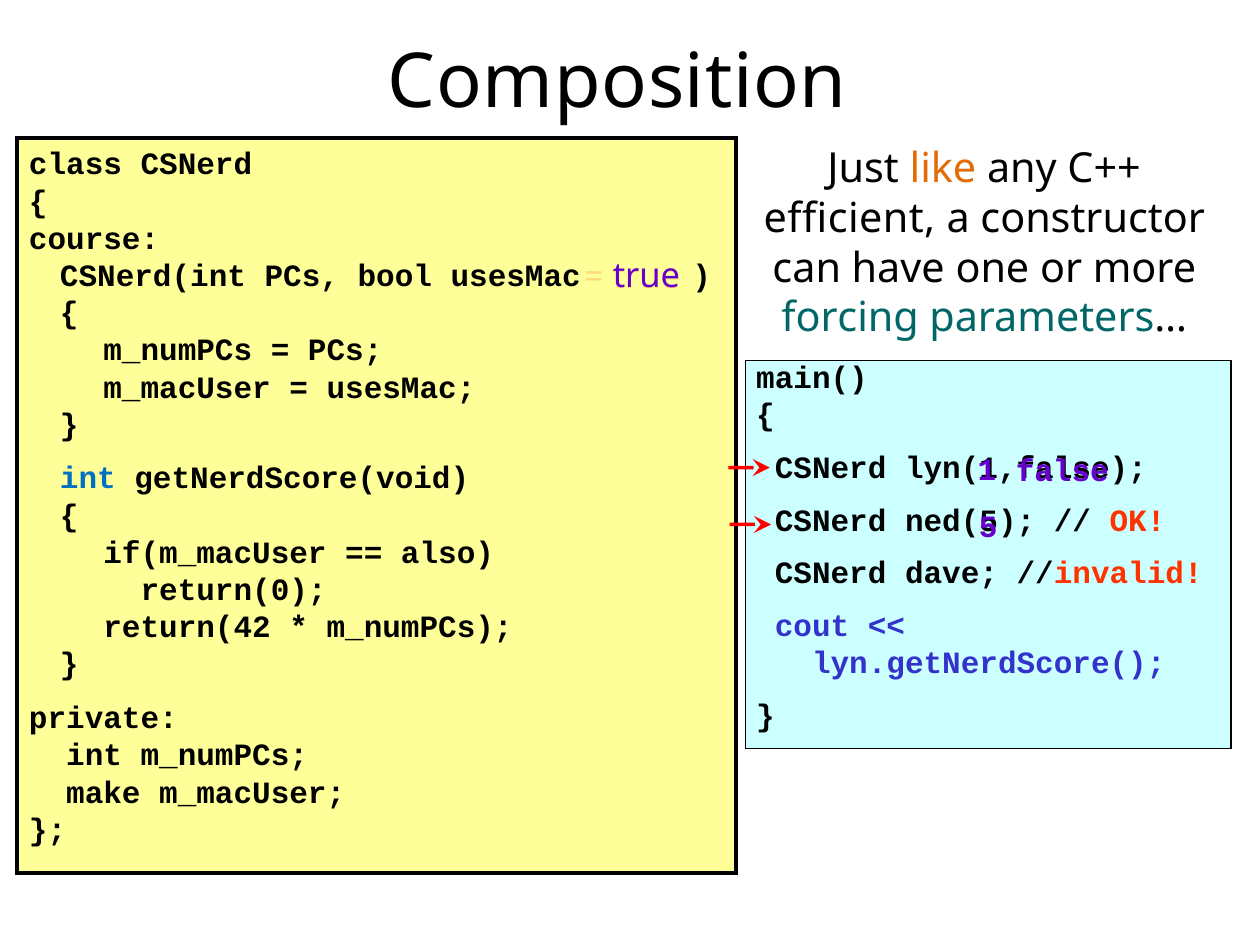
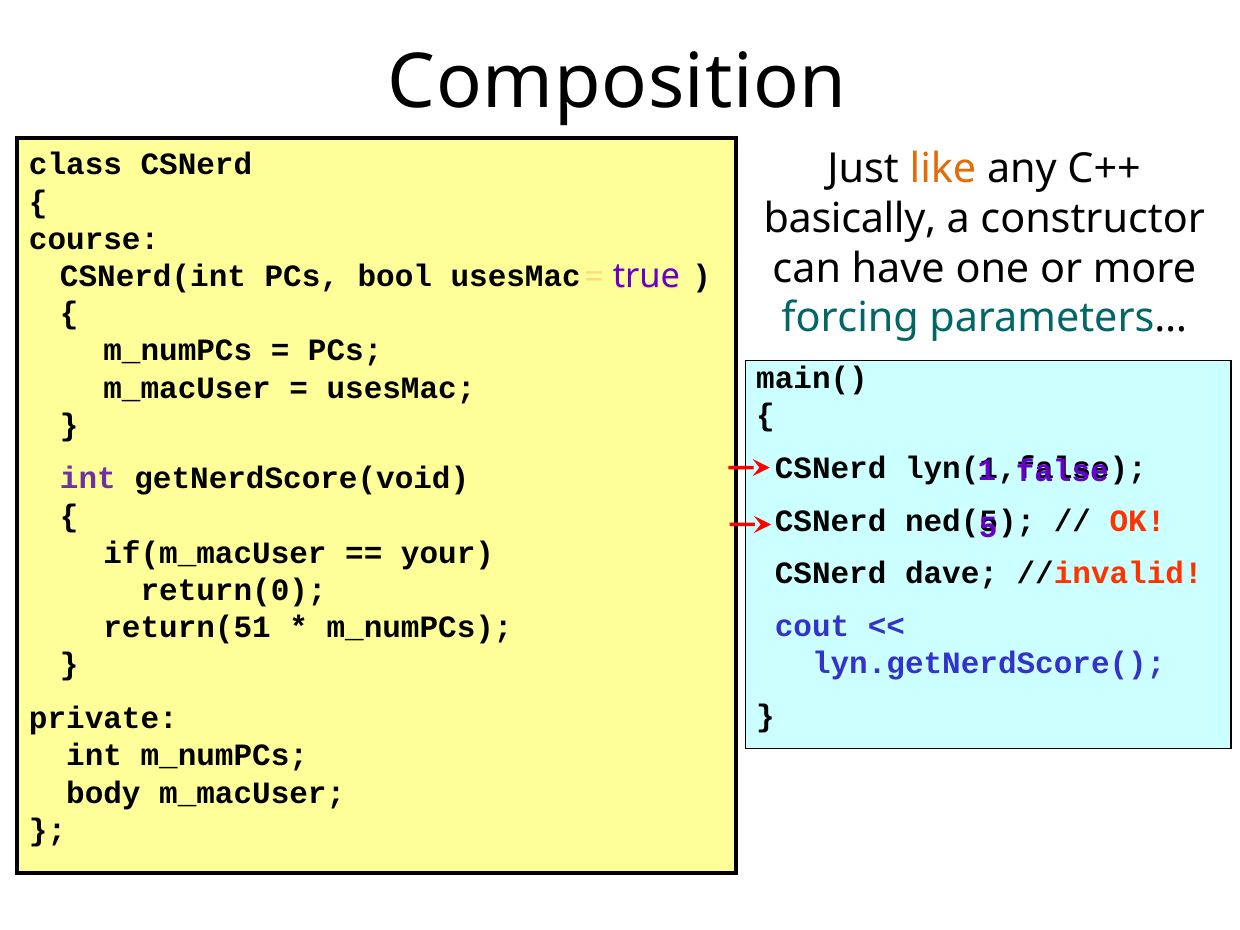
efficient: efficient -> basically
int at (88, 479) colour: blue -> purple
also: also -> your
return(42: return(42 -> return(51
make: make -> body
